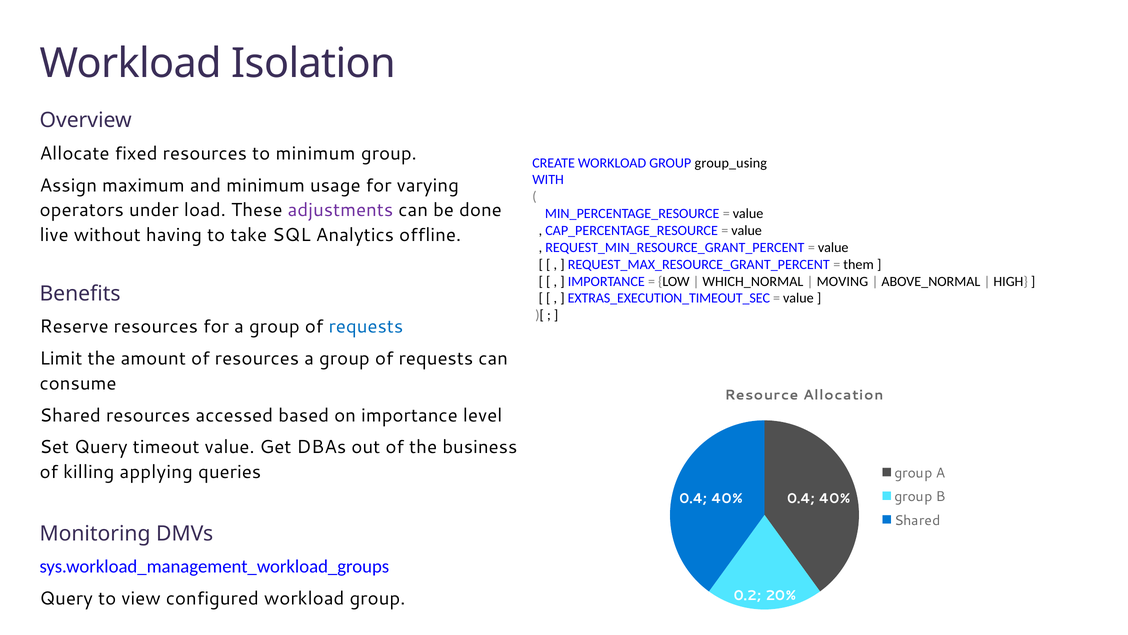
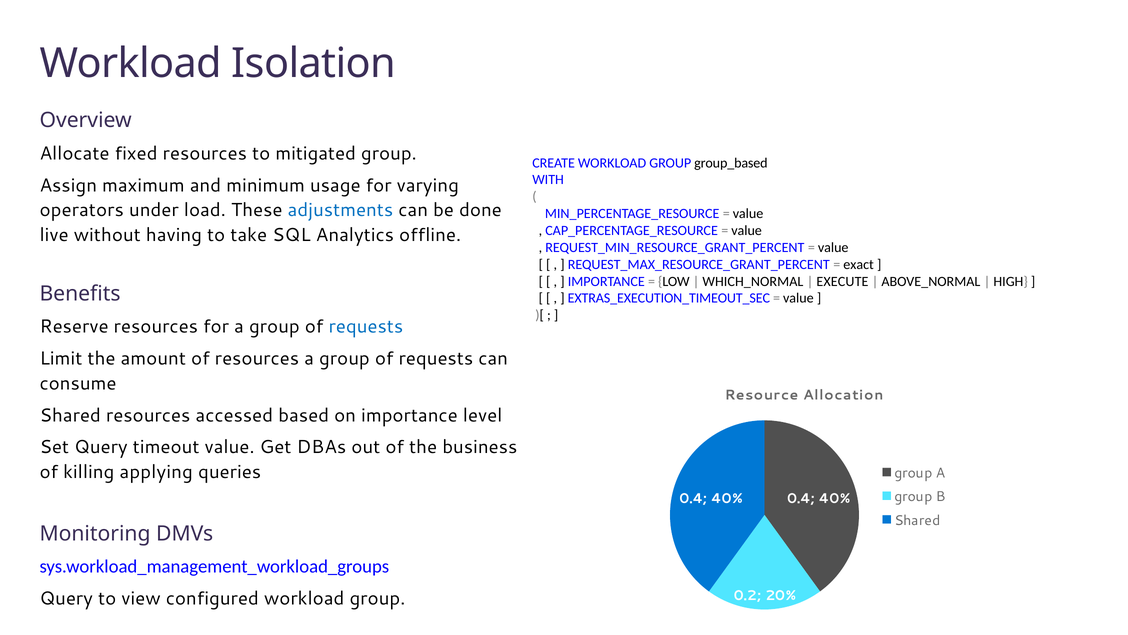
to minimum: minimum -> mitigated
group_using: group_using -> group_based
adjustments colour: purple -> blue
them: them -> exact
MOVING: MOVING -> EXECUTE
